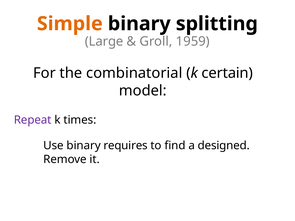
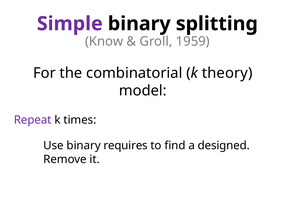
Simple colour: orange -> purple
Large: Large -> Know
certain: certain -> theory
